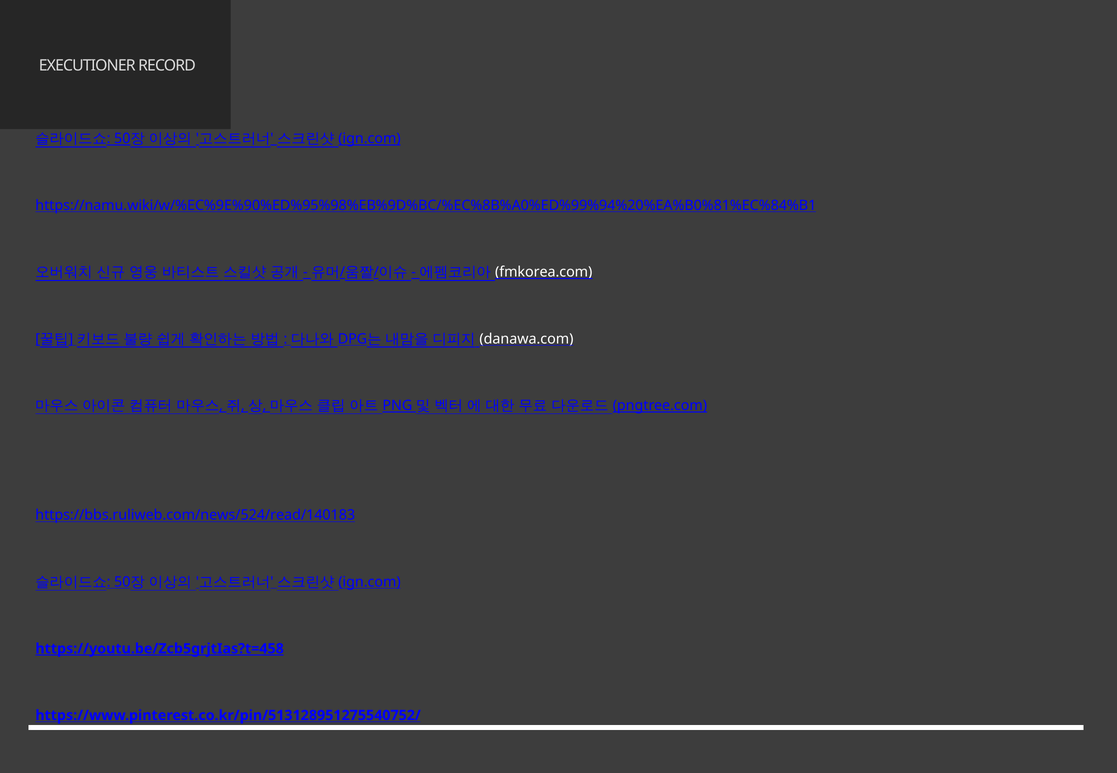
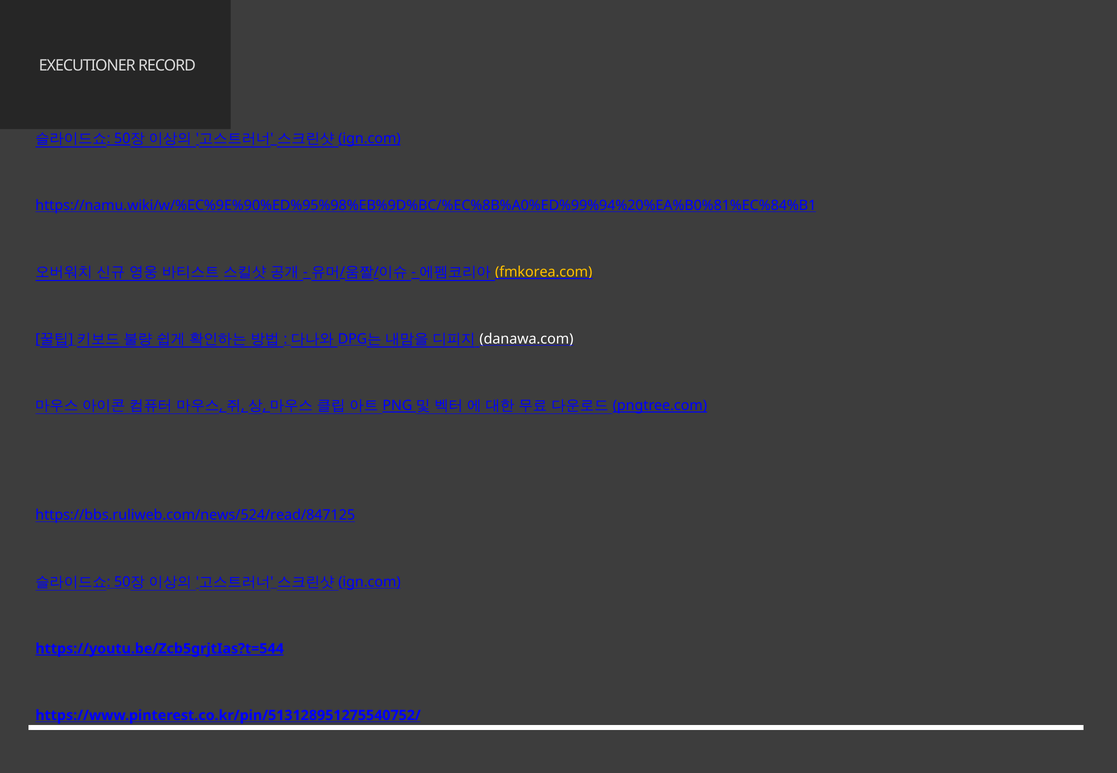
fmkorea.com colour: white -> yellow
https://bbs.ruliweb.com/news/524/read/140183: https://bbs.ruliweb.com/news/524/read/140183 -> https://bbs.ruliweb.com/news/524/read/847125
https://youtu.be/Zcb5grjtIas?t=458: https://youtu.be/Zcb5grjtIas?t=458 -> https://youtu.be/Zcb5grjtIas?t=544
